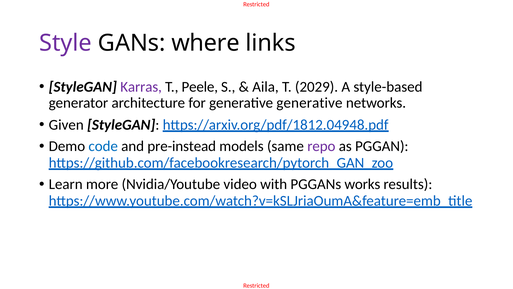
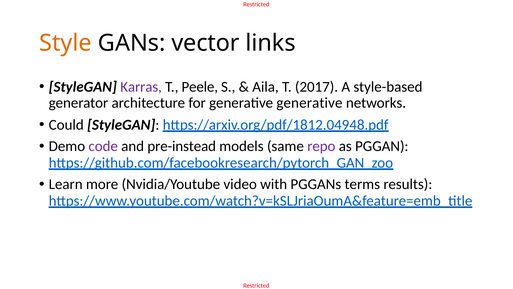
Style colour: purple -> orange
where: where -> vector
2029: 2029 -> 2017
Given: Given -> Could
code colour: blue -> purple
works: works -> terms
